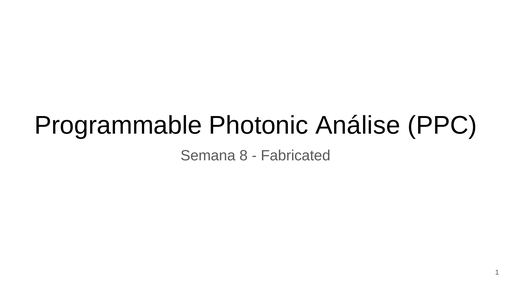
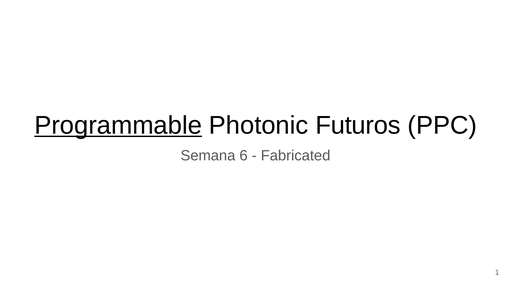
Programmable underline: none -> present
Análise: Análise -> Futuros
8: 8 -> 6
